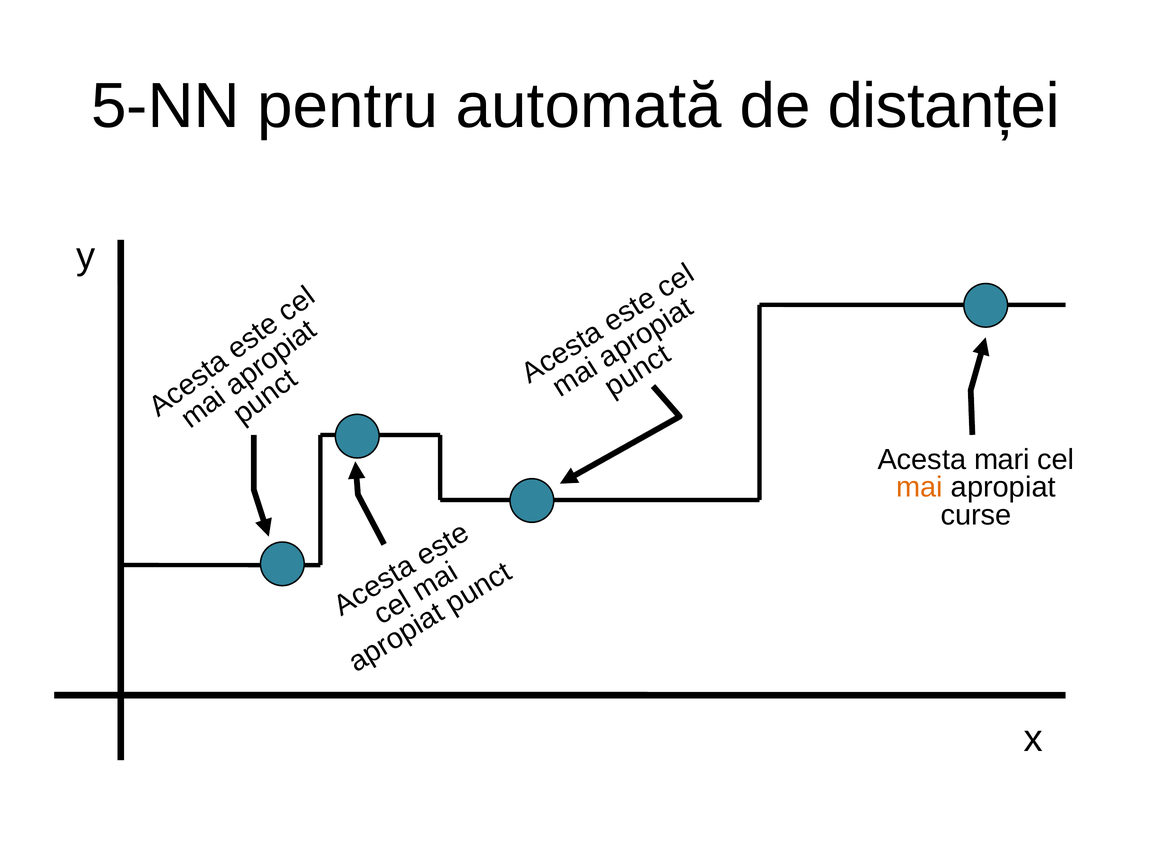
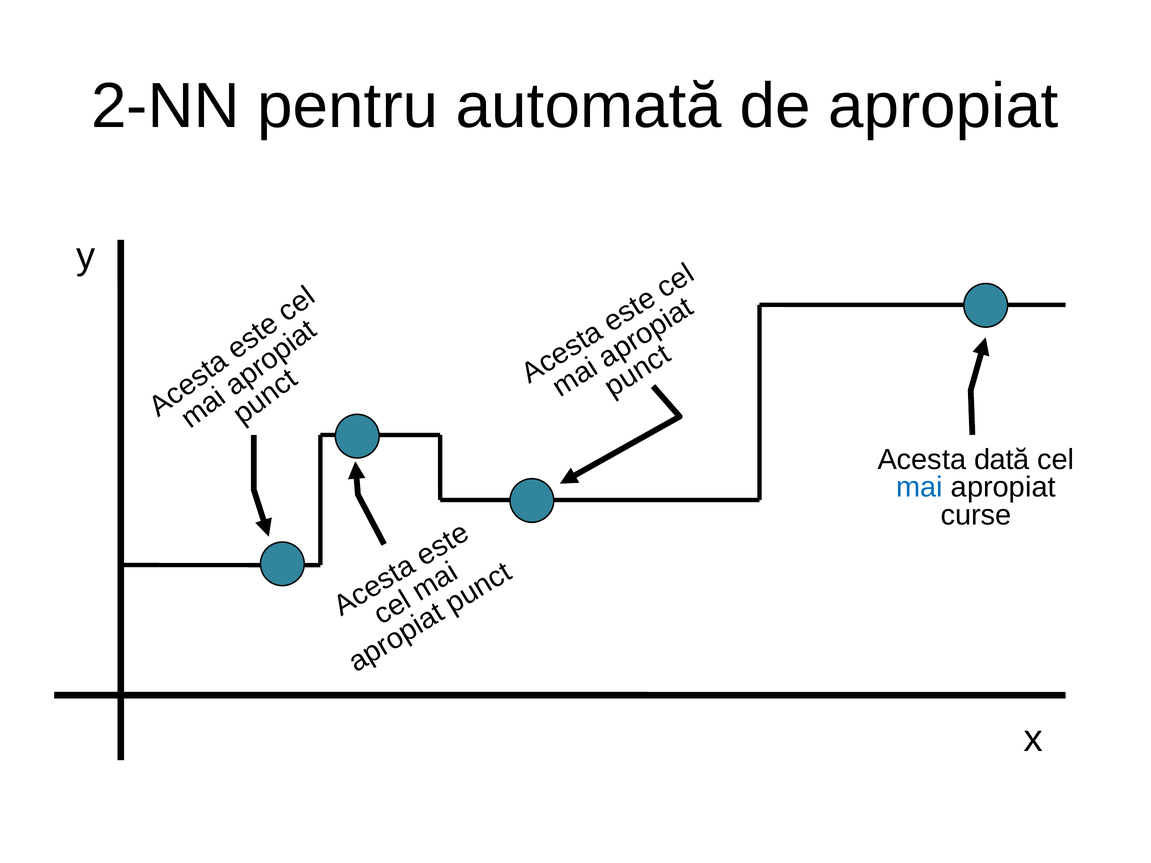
5-NN: 5-NN -> 2-NN
de distanței: distanței -> apropiat
mari: mari -> dată
mai colour: orange -> blue
